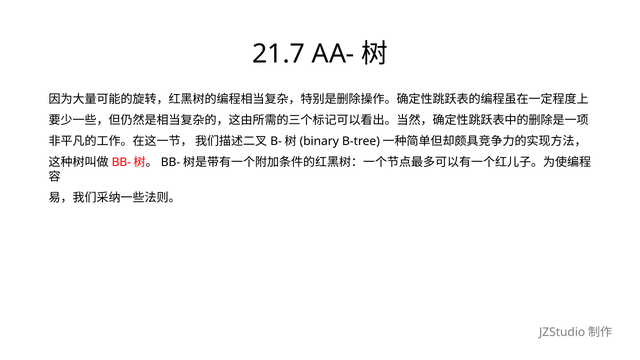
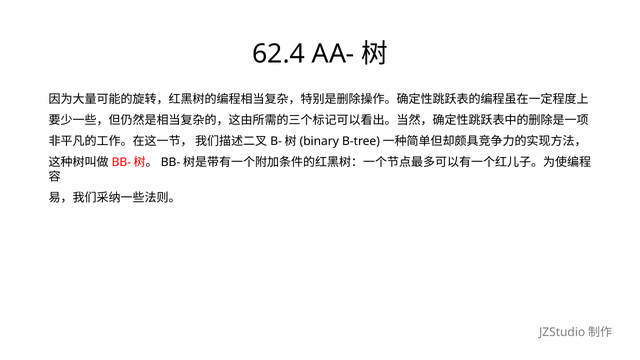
21.7: 21.7 -> 62.4
